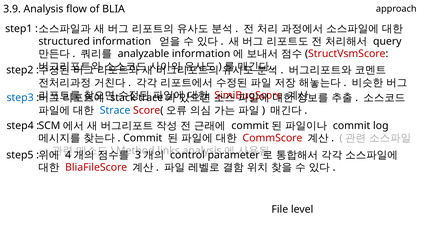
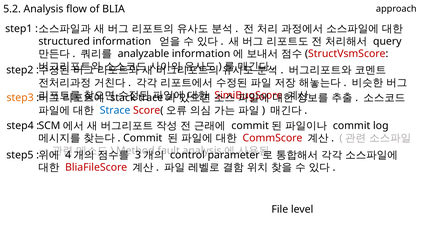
3.9: 3.9 -> 5.2
step3 colour: blue -> orange
links: links -> fault
